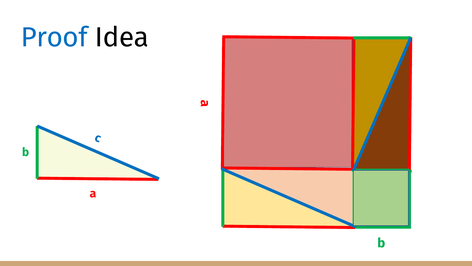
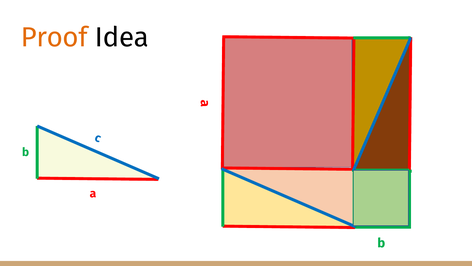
Proof colour: blue -> orange
